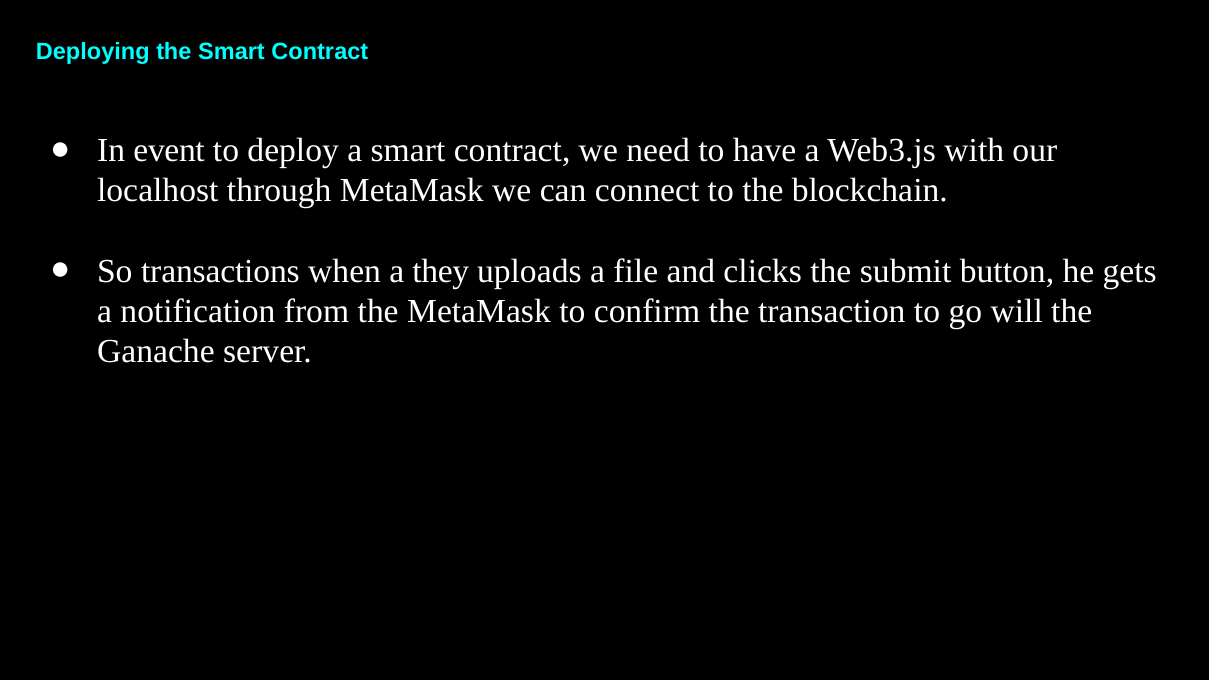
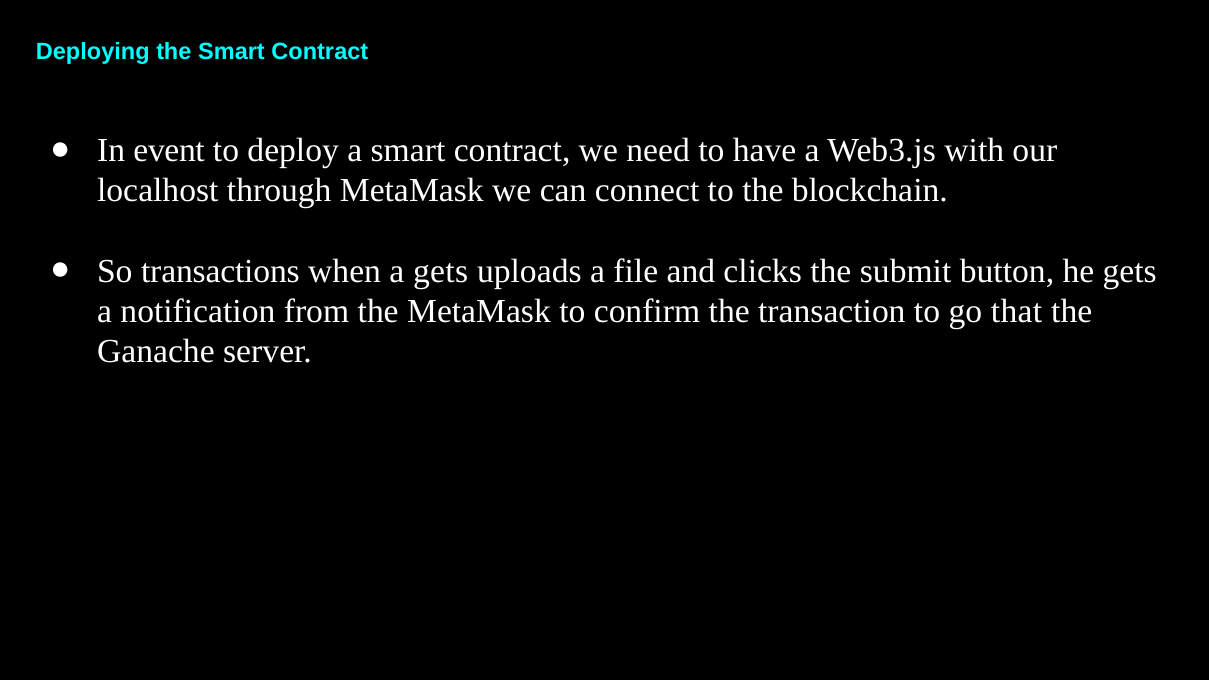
a they: they -> gets
will: will -> that
